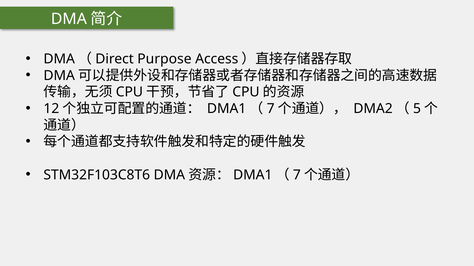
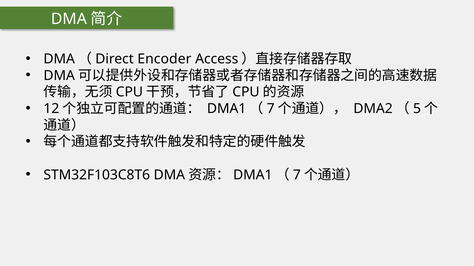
Purpose: Purpose -> Encoder
